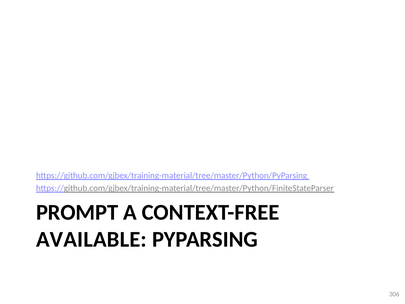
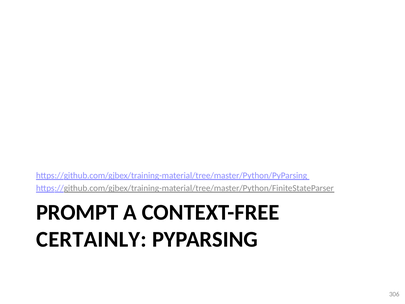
AVAILABLE: AVAILABLE -> CERTAINLY
